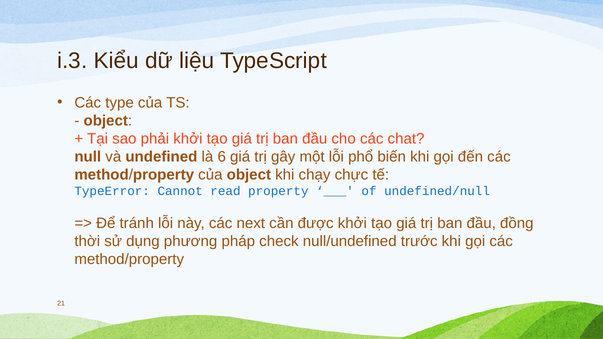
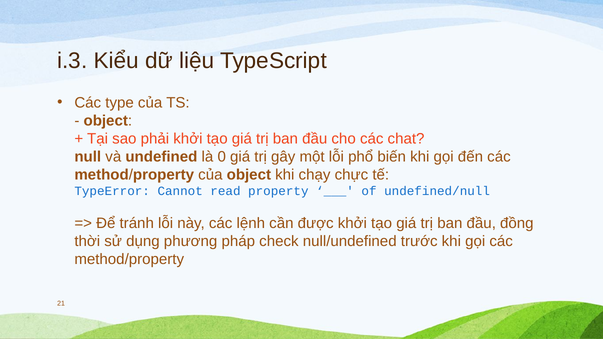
6: 6 -> 0
next: next -> lệnh
